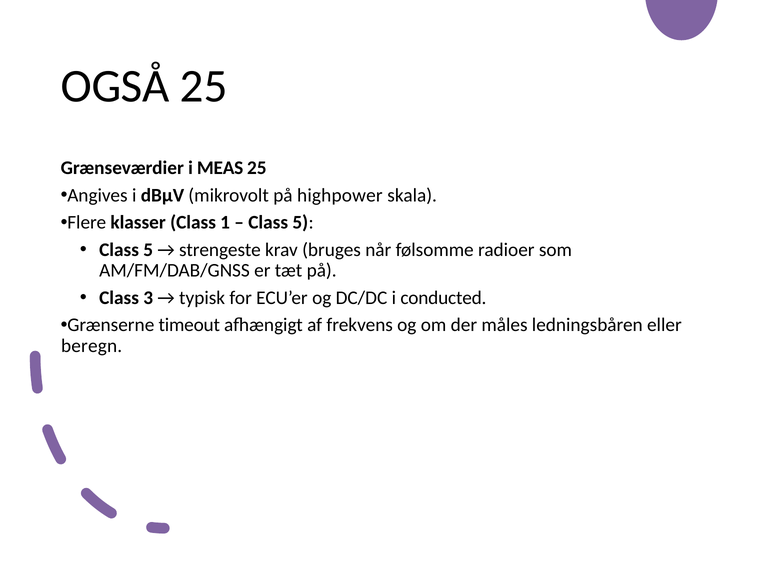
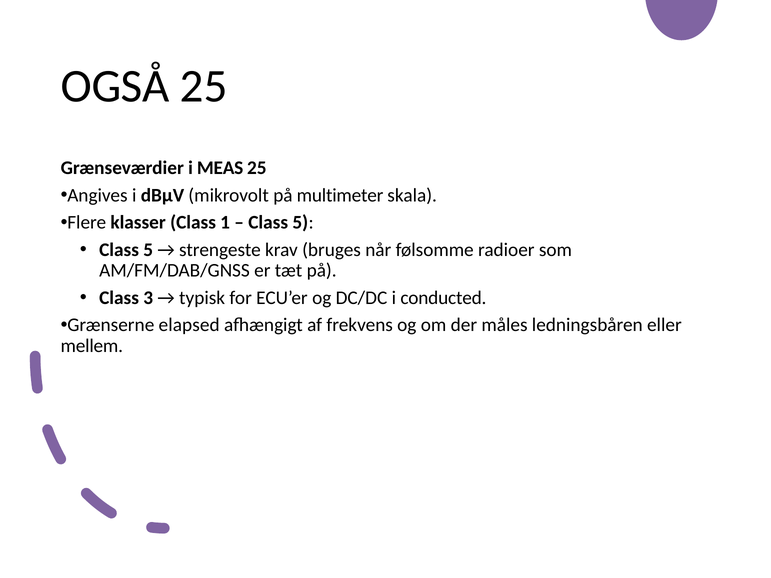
highpower: highpower -> multimeter
timeout: timeout -> elapsed
beregn: beregn -> mellem
